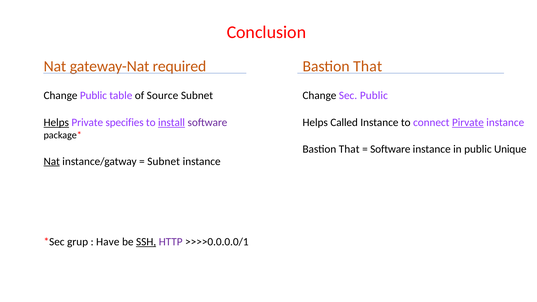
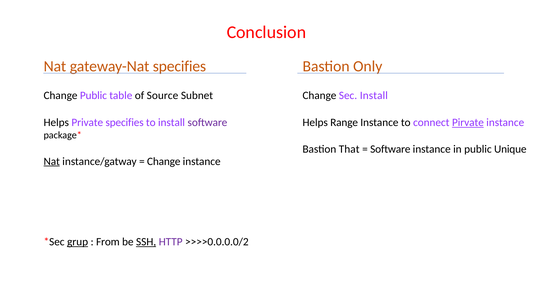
gateway-Nat required: required -> specifies
That at (368, 66): That -> Only
Sec Public: Public -> Install
Helps at (56, 122) underline: present -> none
install at (172, 122) underline: present -> none
Called: Called -> Range
Subnet at (164, 161): Subnet -> Change
grup underline: none -> present
Have: Have -> From
>>>>0.0.0.0/1: >>>>0.0.0.0/1 -> >>>>0.0.0.0/2
